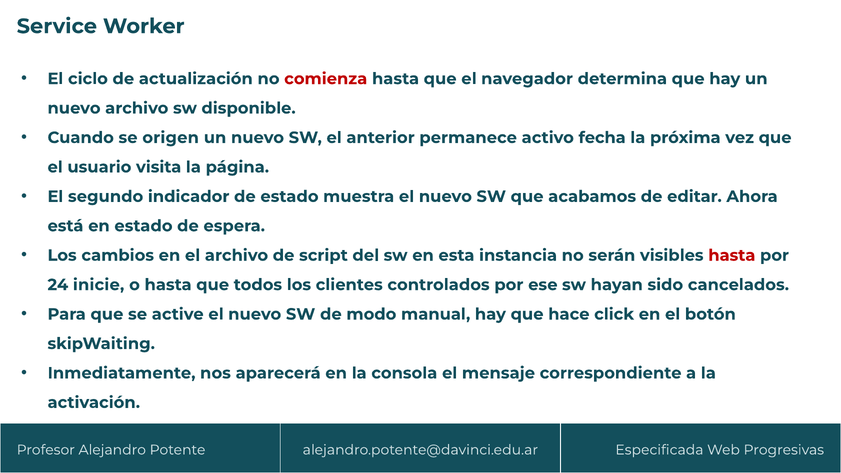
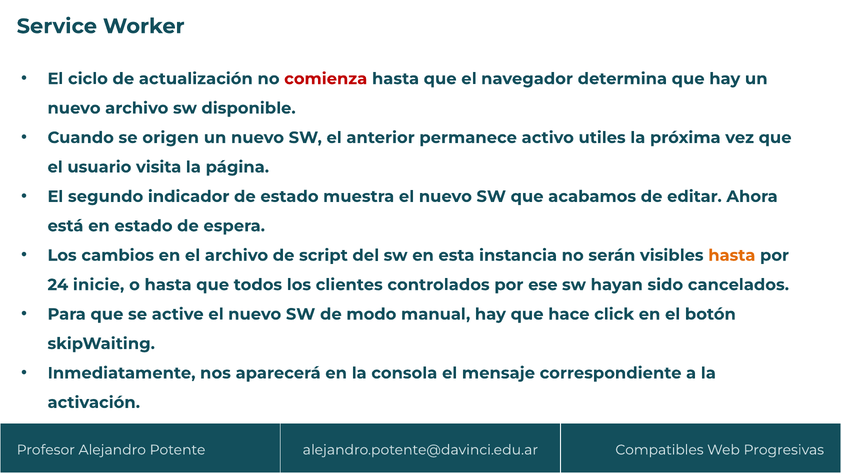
fecha: fecha -> utiles
hasta at (732, 255) colour: red -> orange
Especificada: Especificada -> Compatibles
